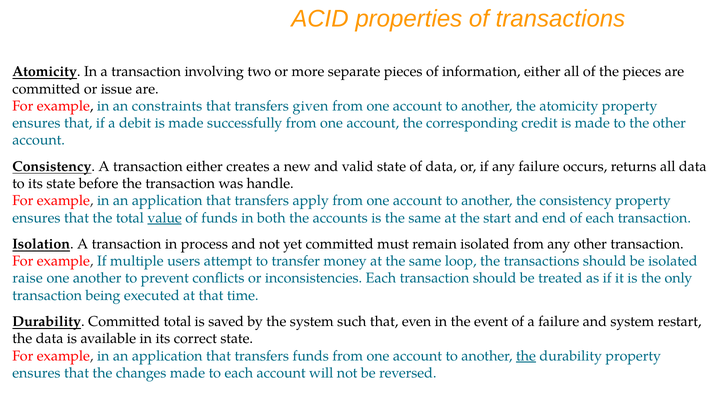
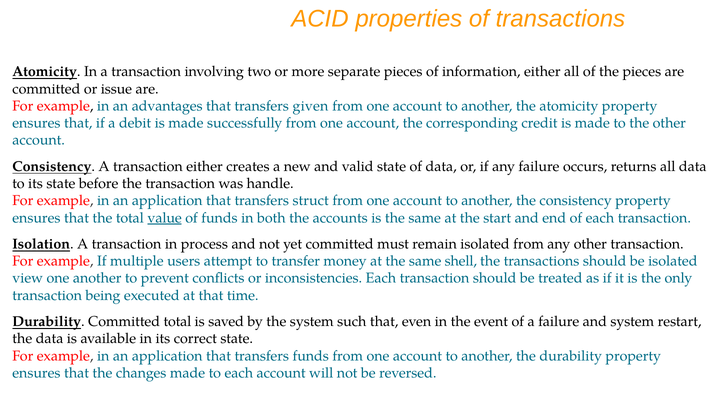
constraints: constraints -> advantages
apply: apply -> struct
loop: loop -> shell
raise: raise -> view
the at (526, 355) underline: present -> none
